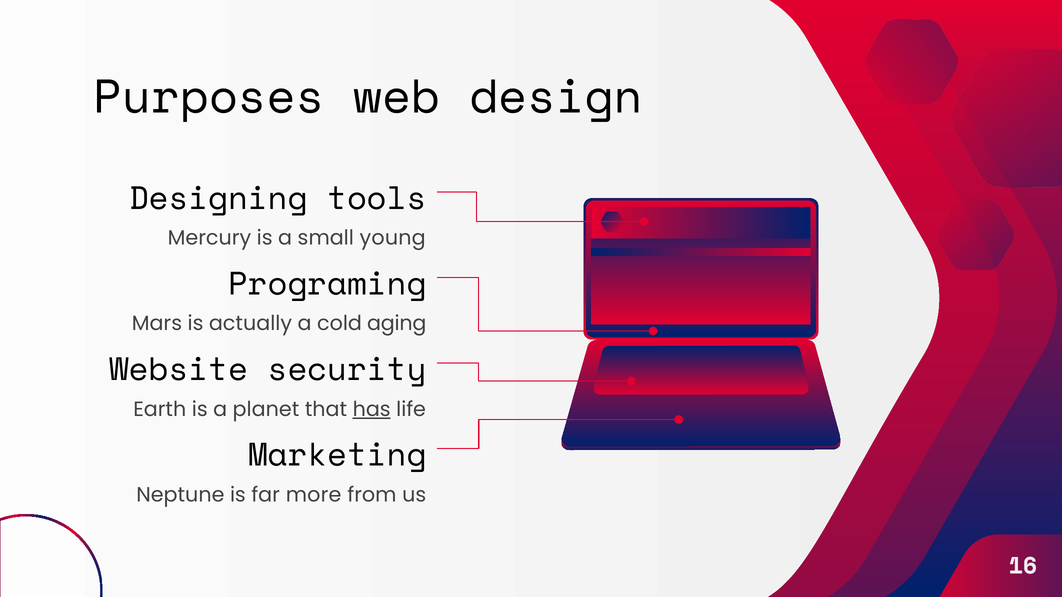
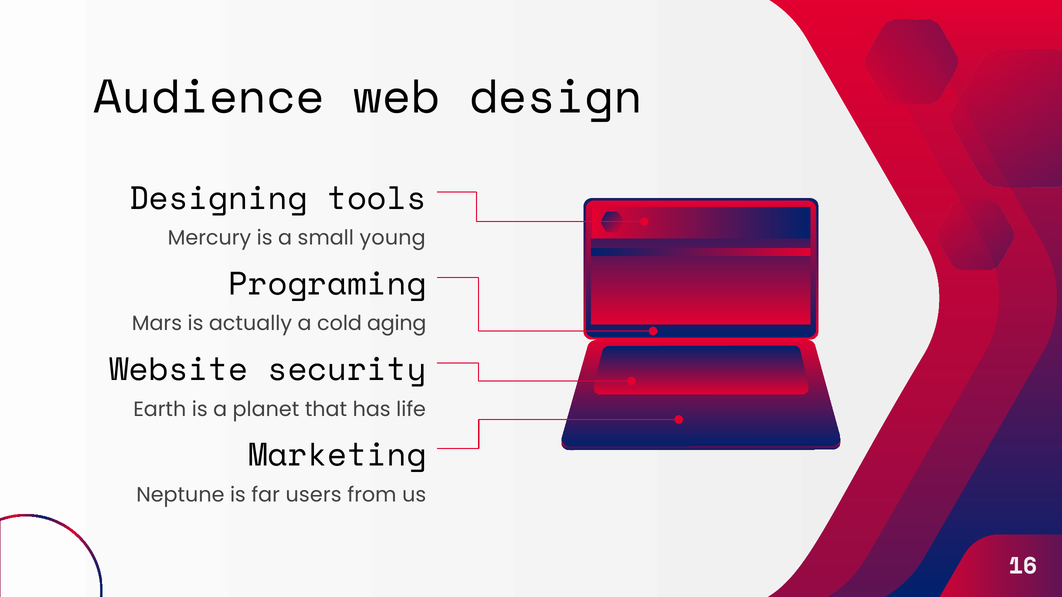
Purposes: Purposes -> Audience
has underline: present -> none
more: more -> users
